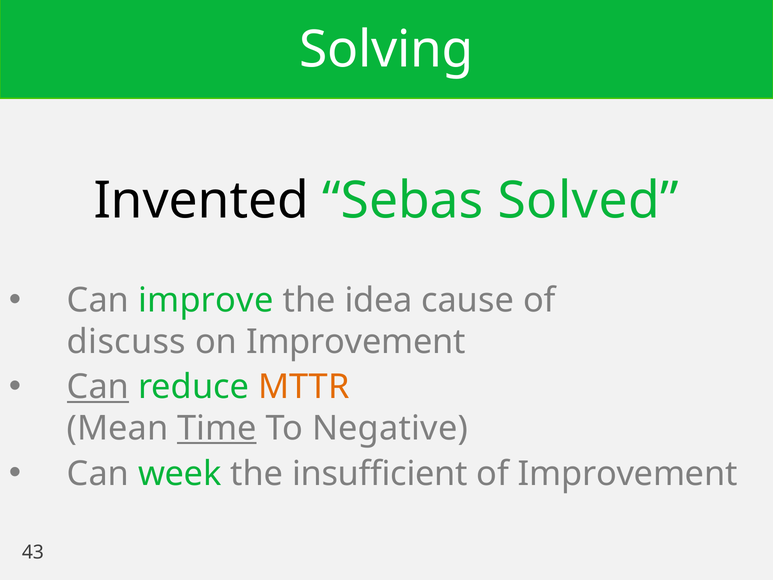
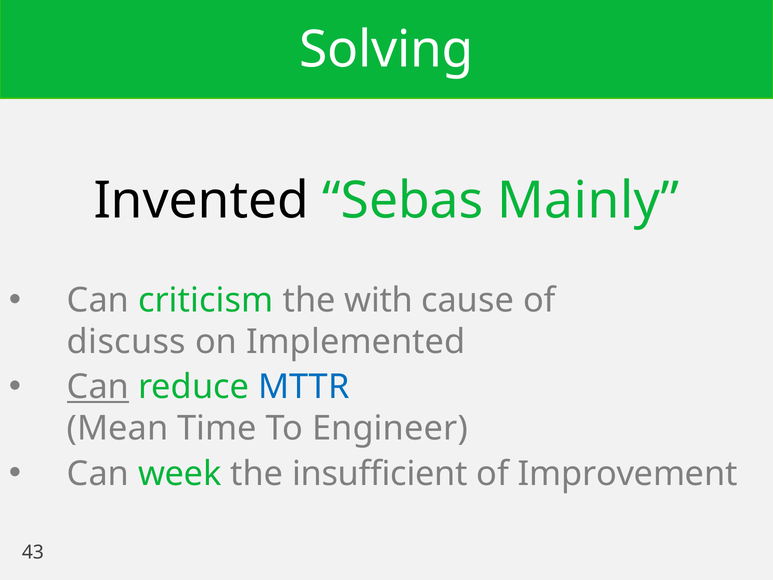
Solved: Solved -> Mainly
improve: improve -> criticism
idea: idea -> with
on Improvement: Improvement -> Implemented
MTTR colour: orange -> blue
Time underline: present -> none
Negative: Negative -> Engineer
